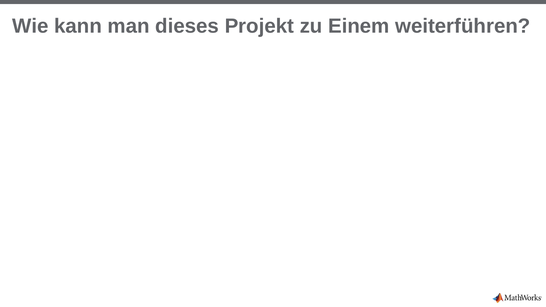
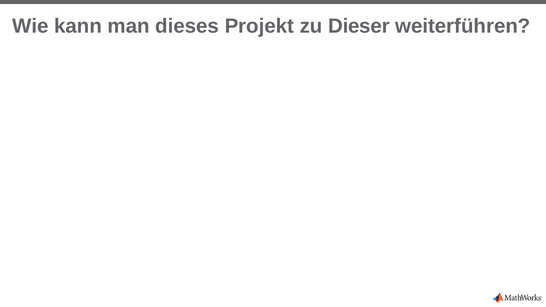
Einem: Einem -> Dieser
